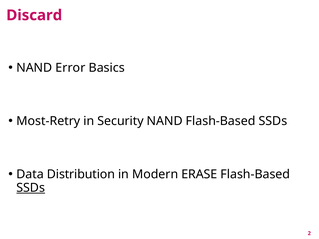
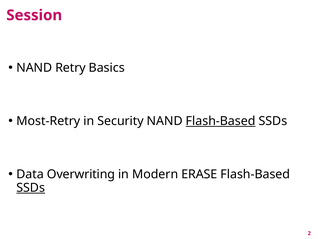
Discard: Discard -> Session
Error: Error -> Retry
Flash-Based at (221, 121) underline: none -> present
Distribution: Distribution -> Overwriting
